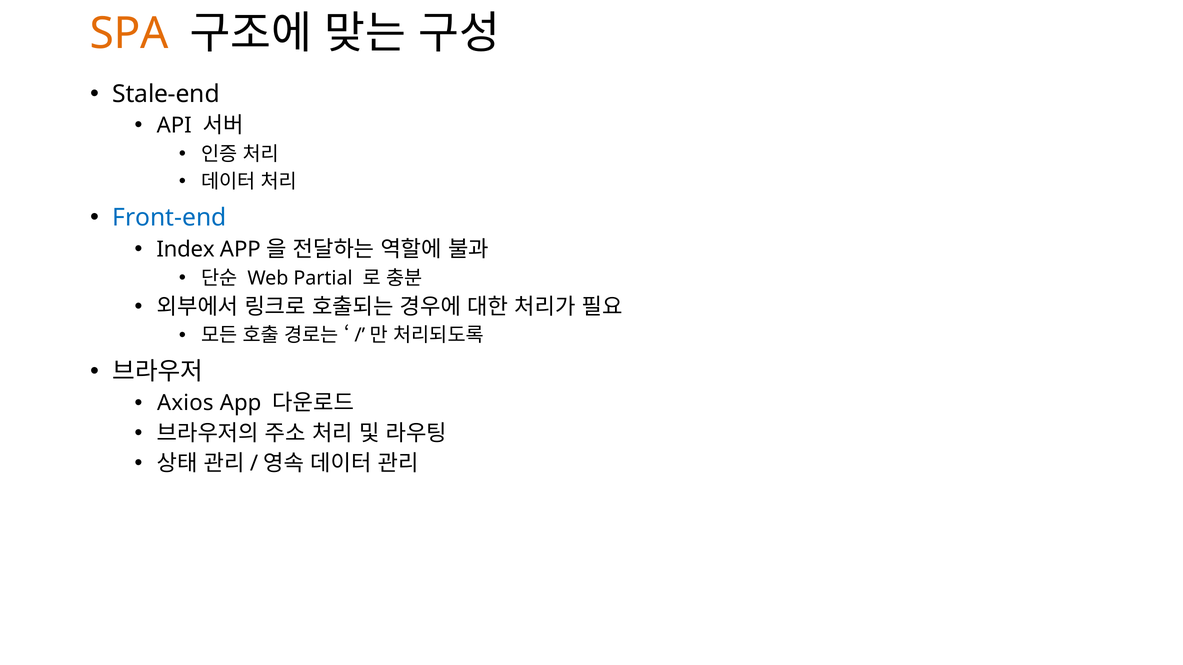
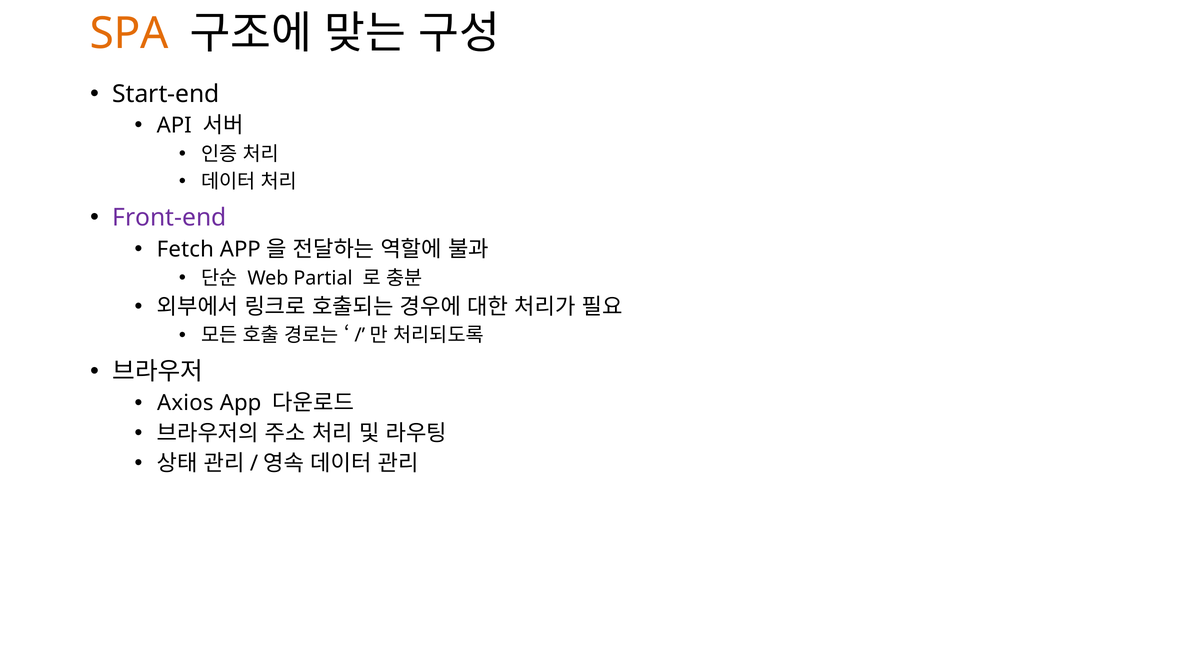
Stale-end: Stale-end -> Start-end
Front-end colour: blue -> purple
Index: Index -> Fetch
